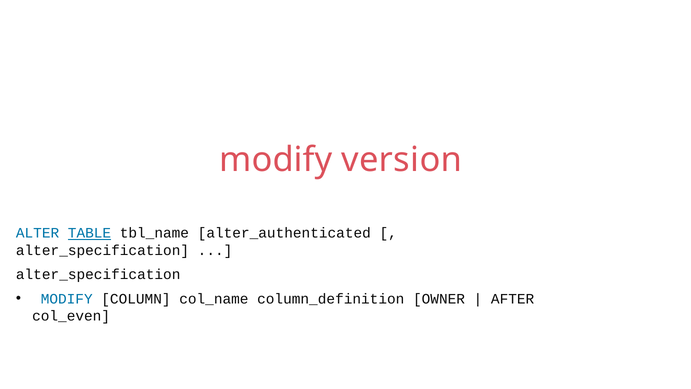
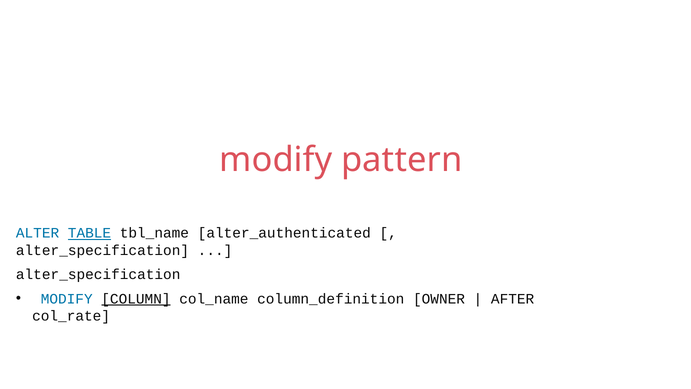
version: version -> pattern
COLUMN underline: none -> present
col_even: col_even -> col_rate
